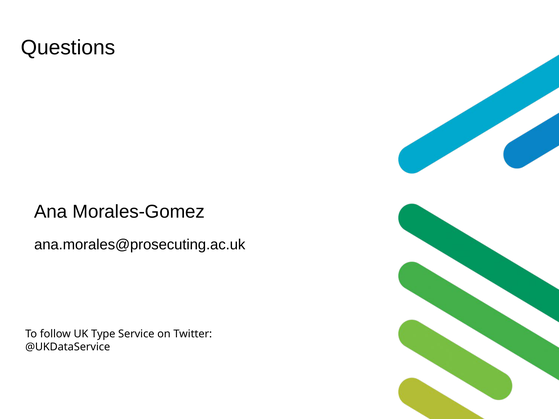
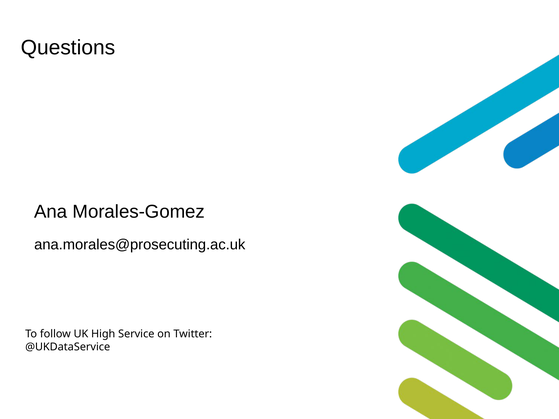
Type: Type -> High
